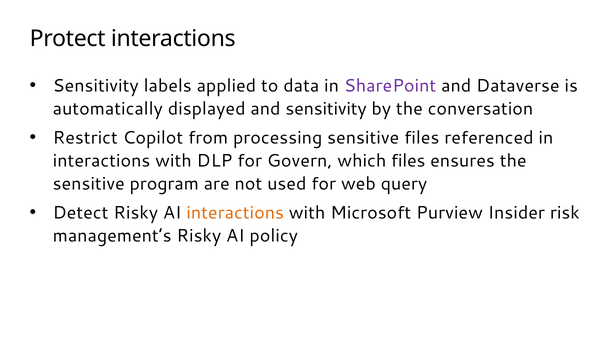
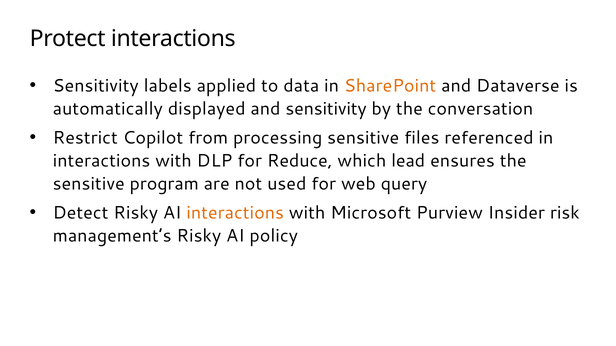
SharePoint colour: purple -> orange
Govern: Govern -> Reduce
which files: files -> lead
